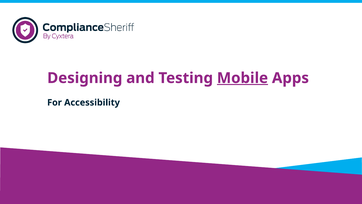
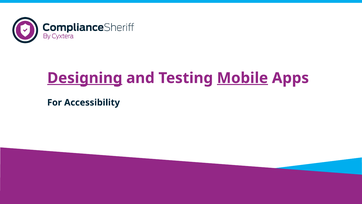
Designing underline: none -> present
